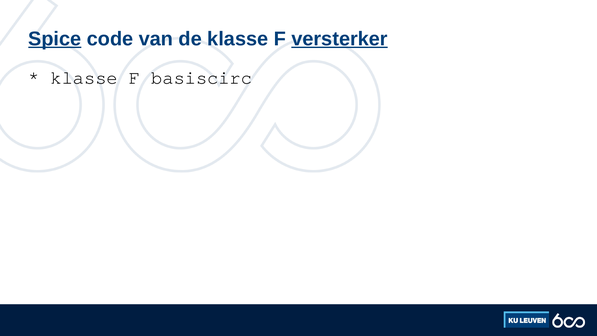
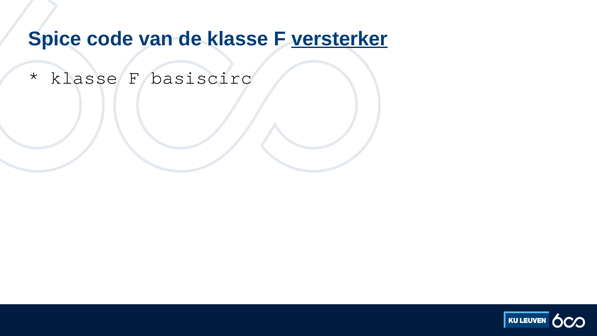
Spice underline: present -> none
